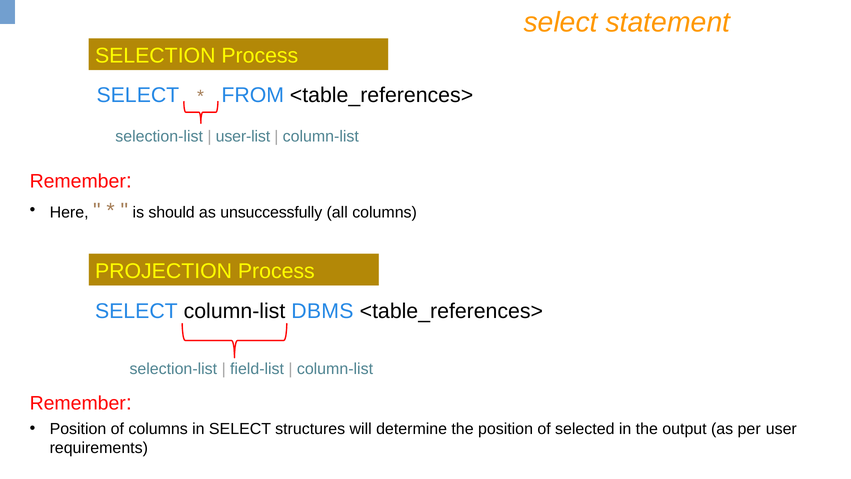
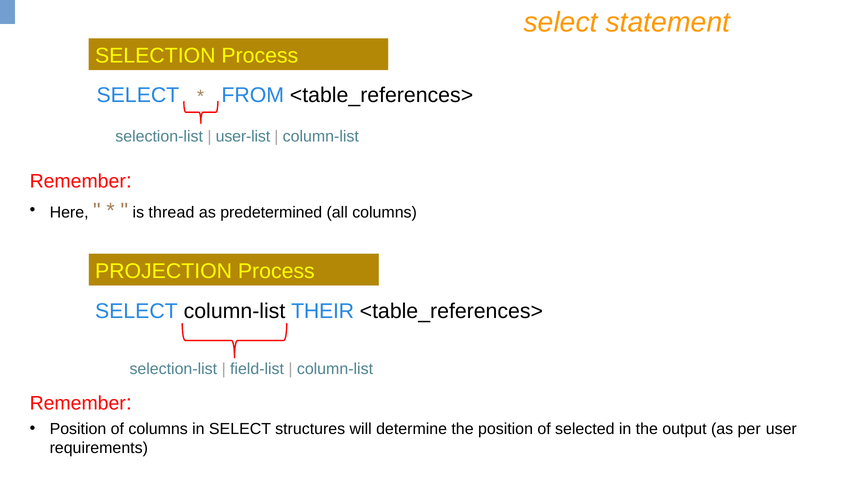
should: should -> thread
unsuccessfully: unsuccessfully -> predetermined
DBMS: DBMS -> THEIR
